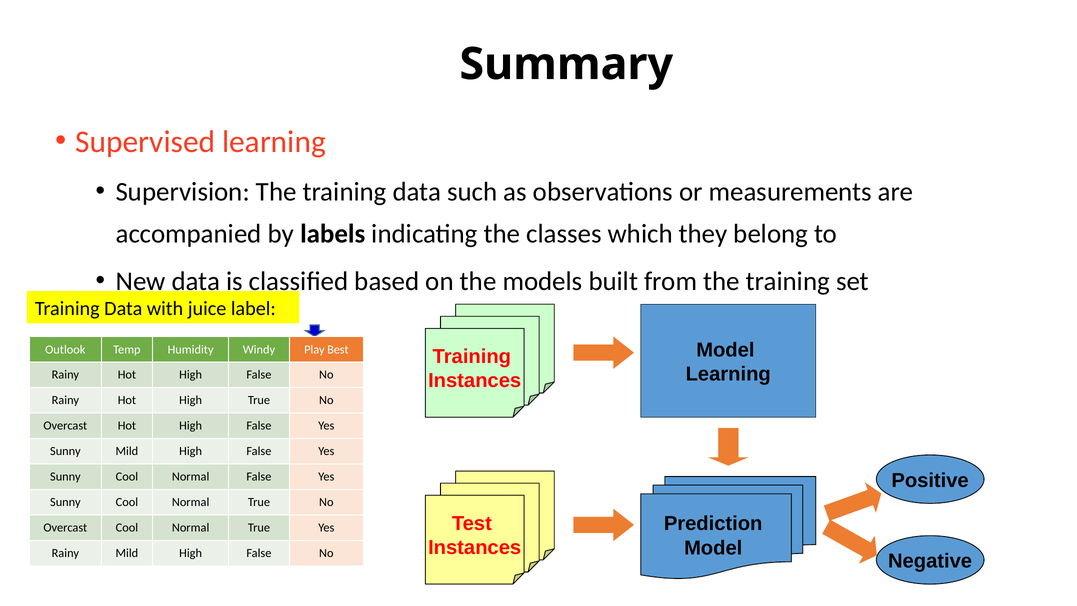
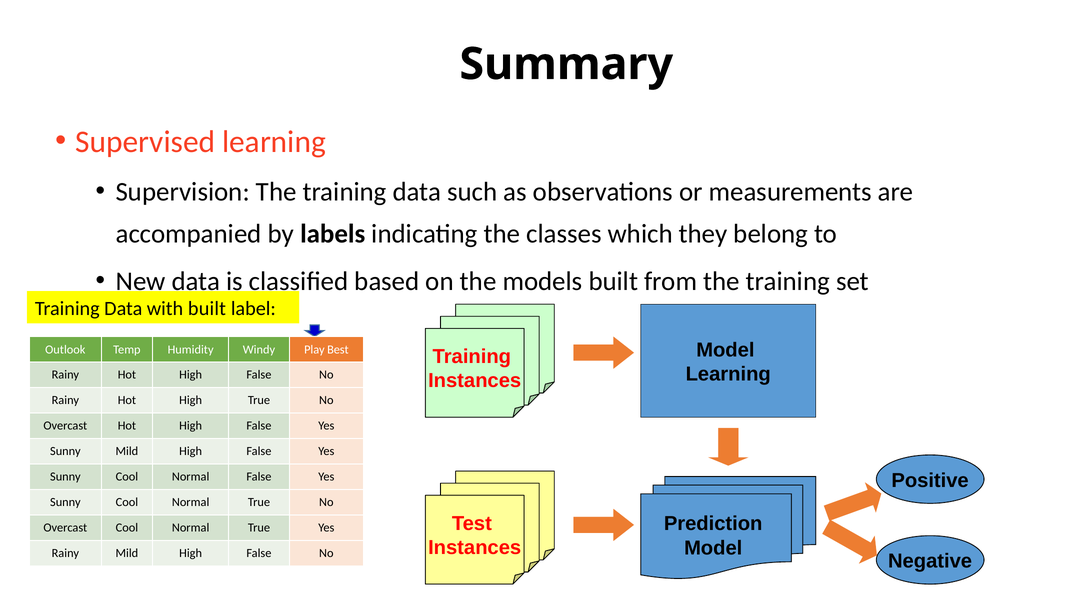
with juice: juice -> built
